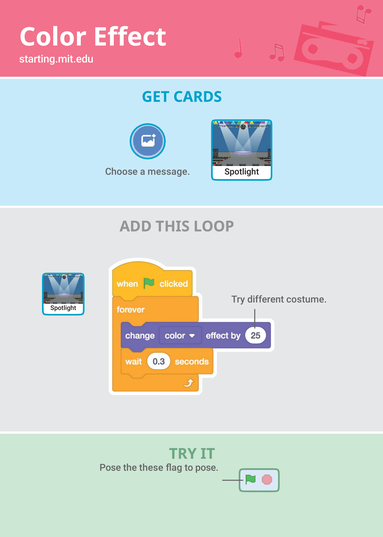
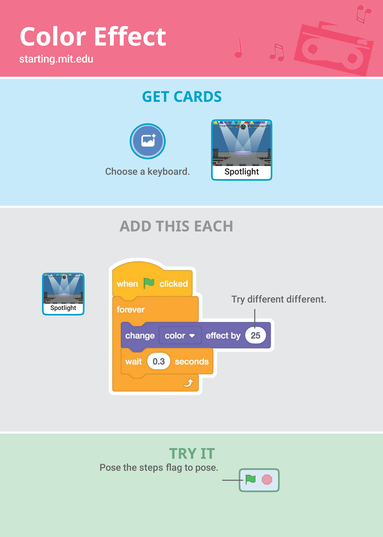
message: message -> keyboard
LOOP: LOOP -> EACH
different costume: costume -> different
these: these -> steps
